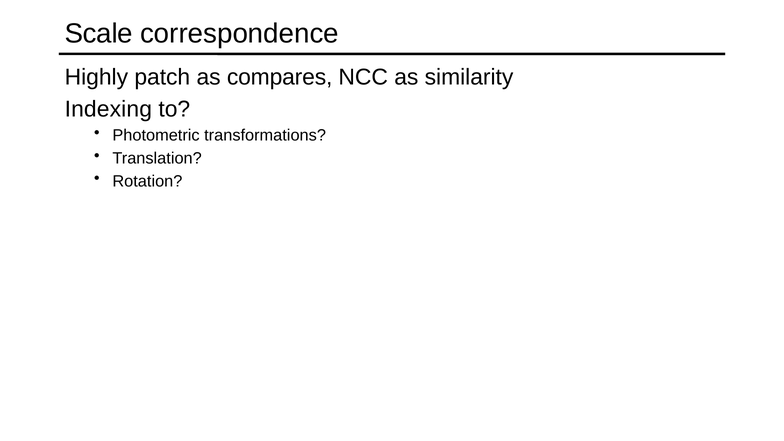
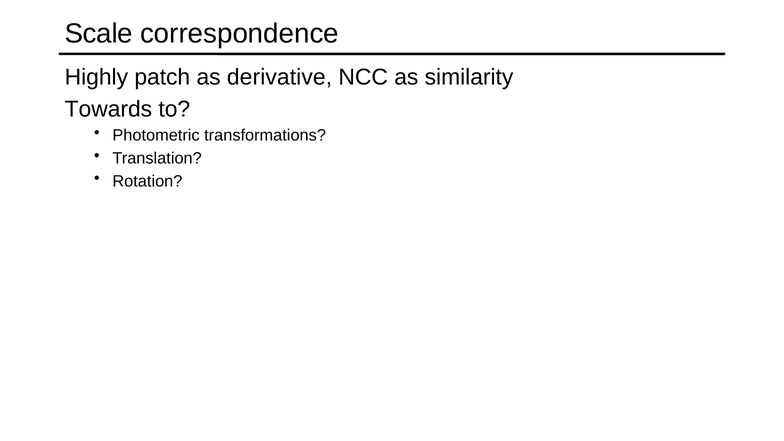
compares: compares -> derivative
Indexing: Indexing -> Towards
